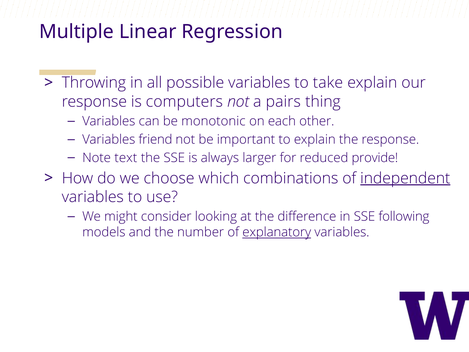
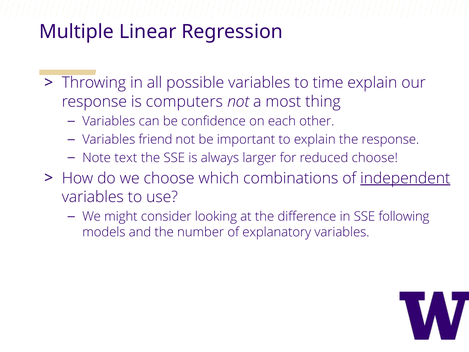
take: take -> time
pairs: pairs -> most
monotonic: monotonic -> confidence
reduced provide: provide -> choose
explanatory underline: present -> none
